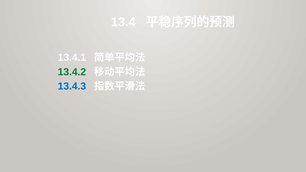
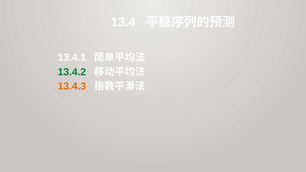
13.4.3 colour: blue -> orange
